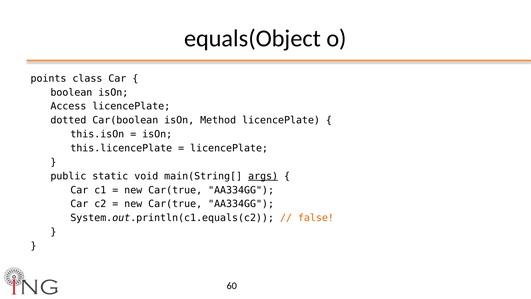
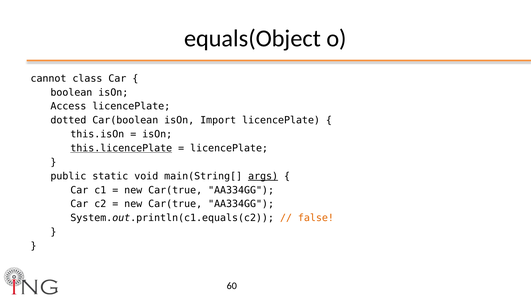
points: points -> cannot
Method: Method -> Import
this.licencePlate underline: none -> present
